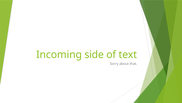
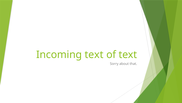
Incoming side: side -> text
